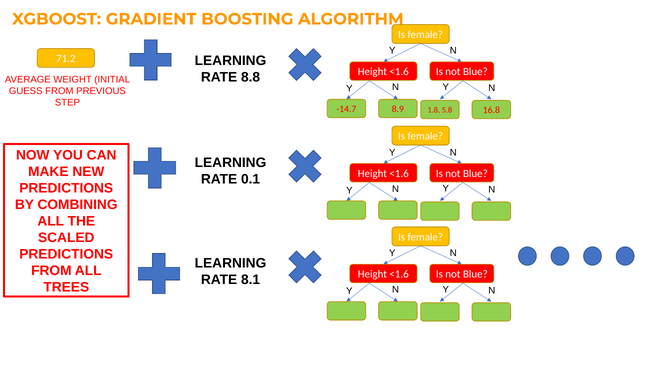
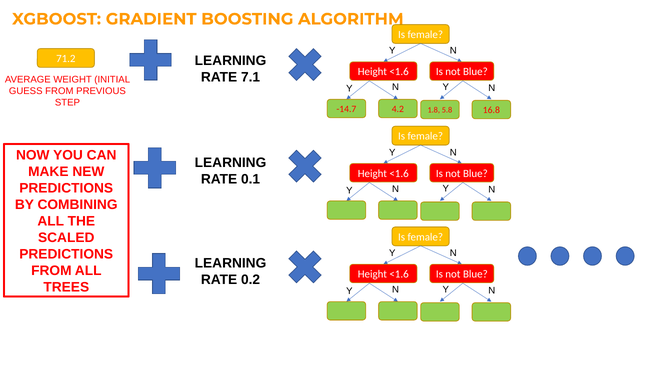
8.8: 8.8 -> 7.1
8.9: 8.9 -> 4.2
8.1: 8.1 -> 0.2
